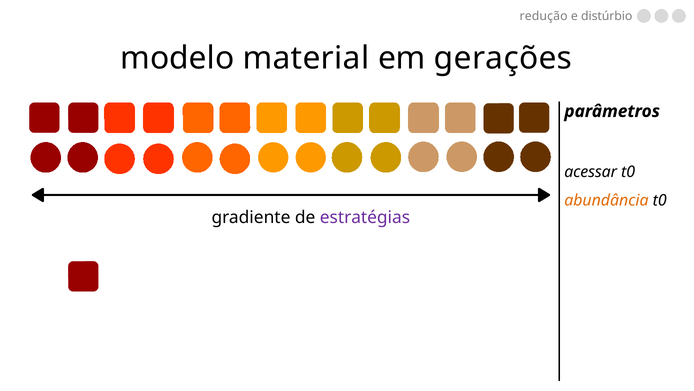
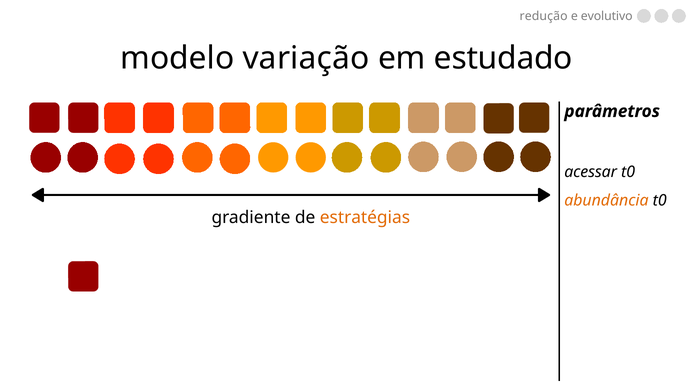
distúrbio: distúrbio -> evolutivo
material: material -> variação
gerações: gerações -> estudado
estratégias colour: purple -> orange
